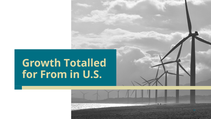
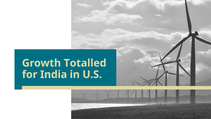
From: From -> India
